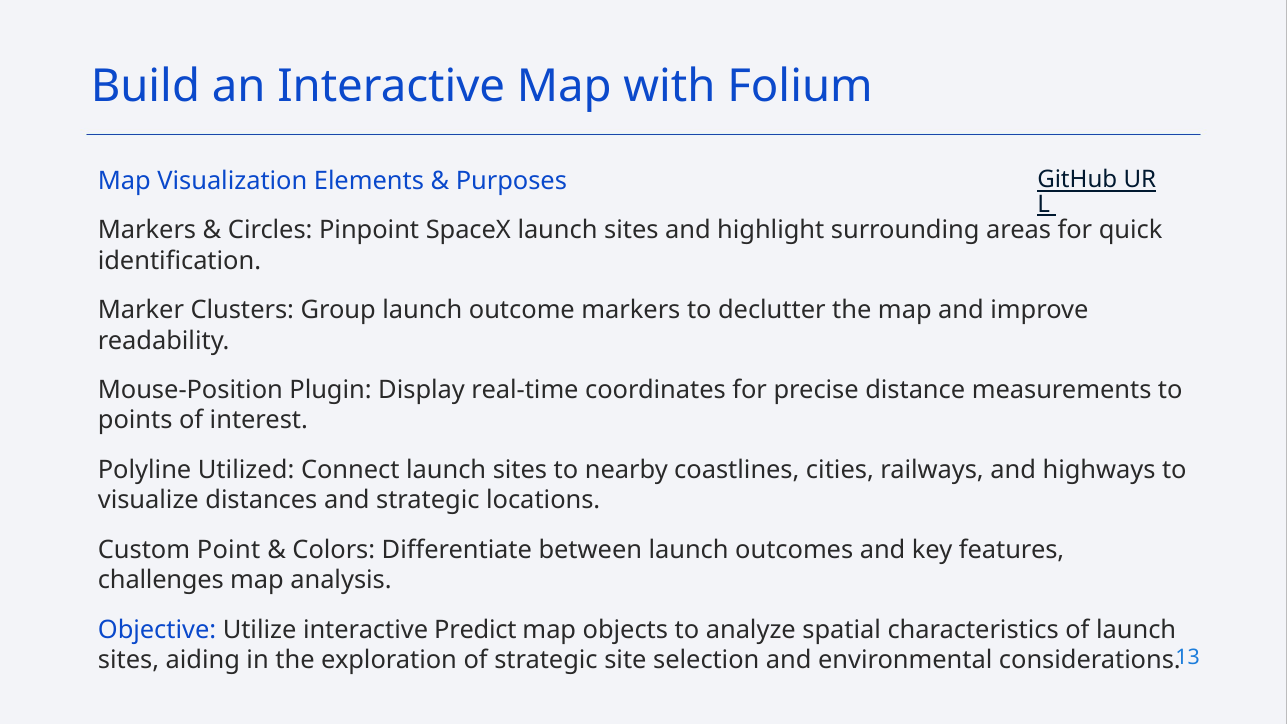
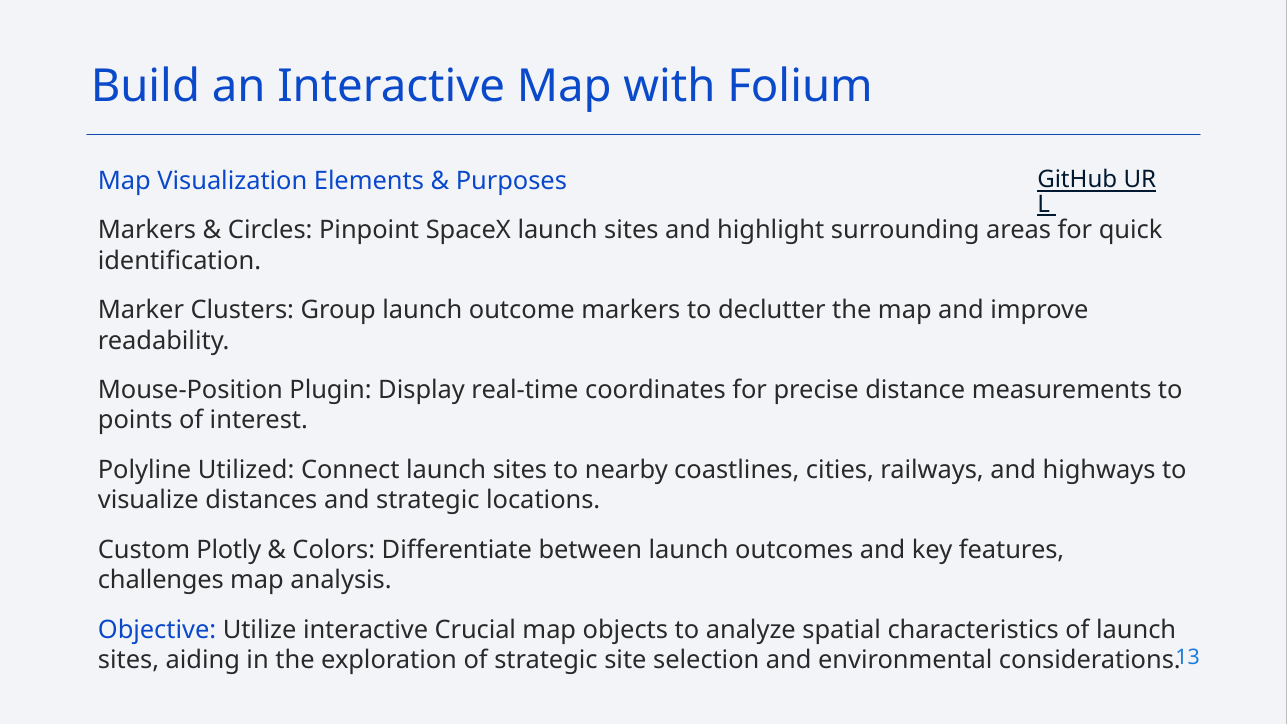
Point: Point -> Plotly
Predict: Predict -> Crucial
